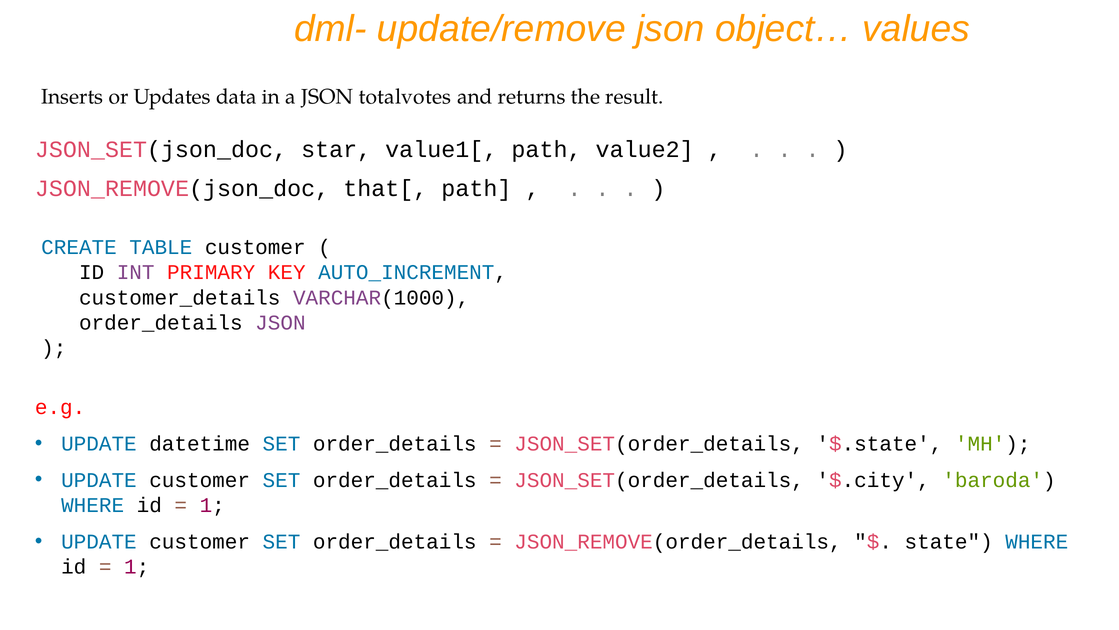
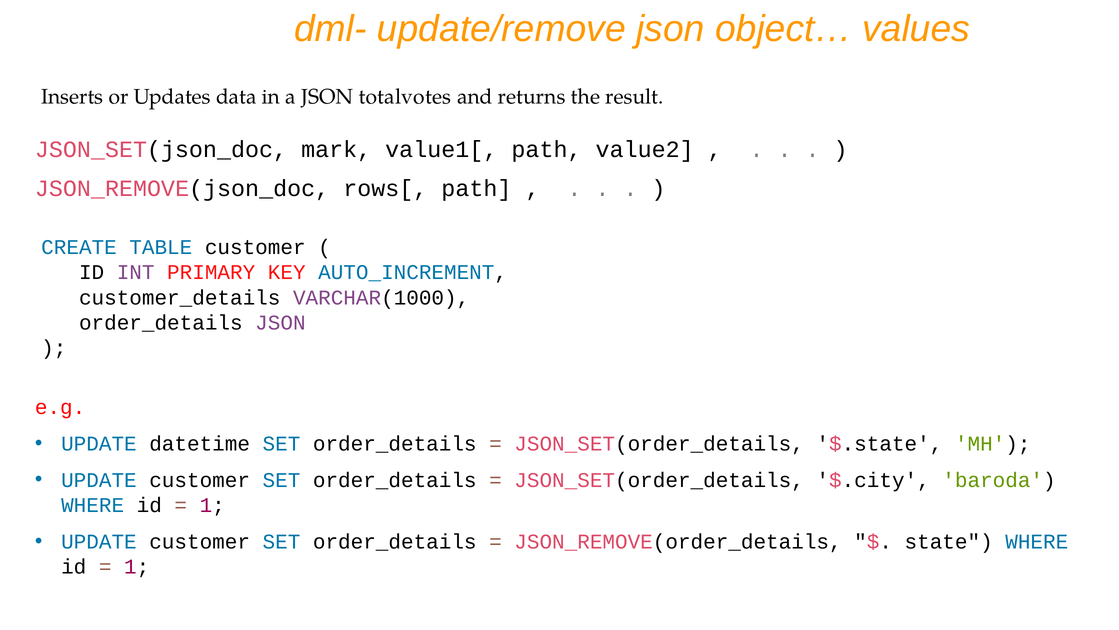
star: star -> mark
that[: that[ -> rows[
